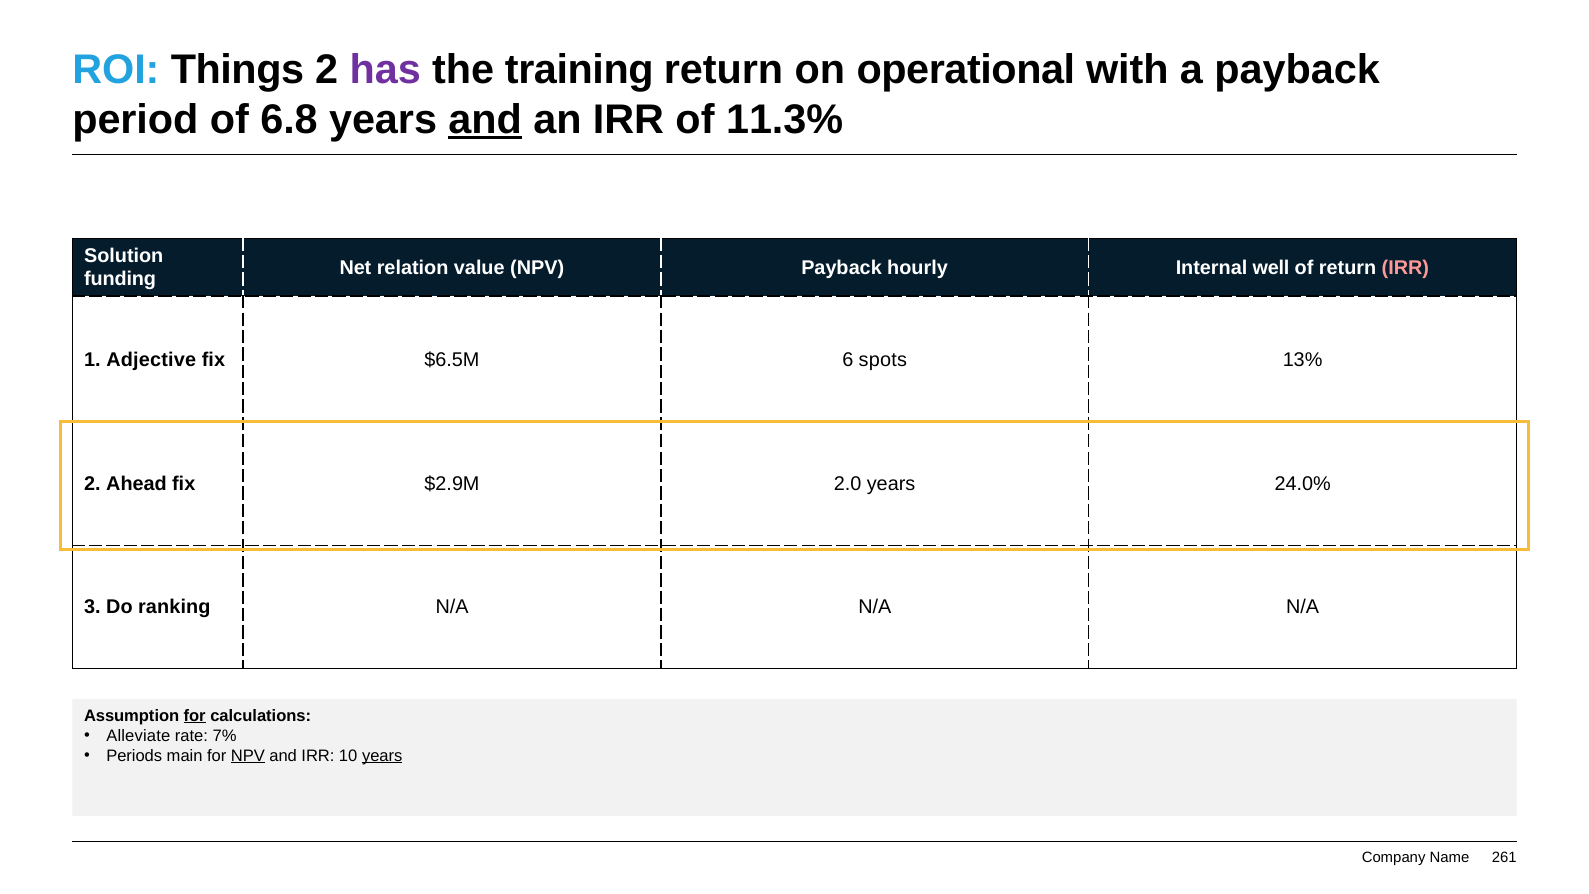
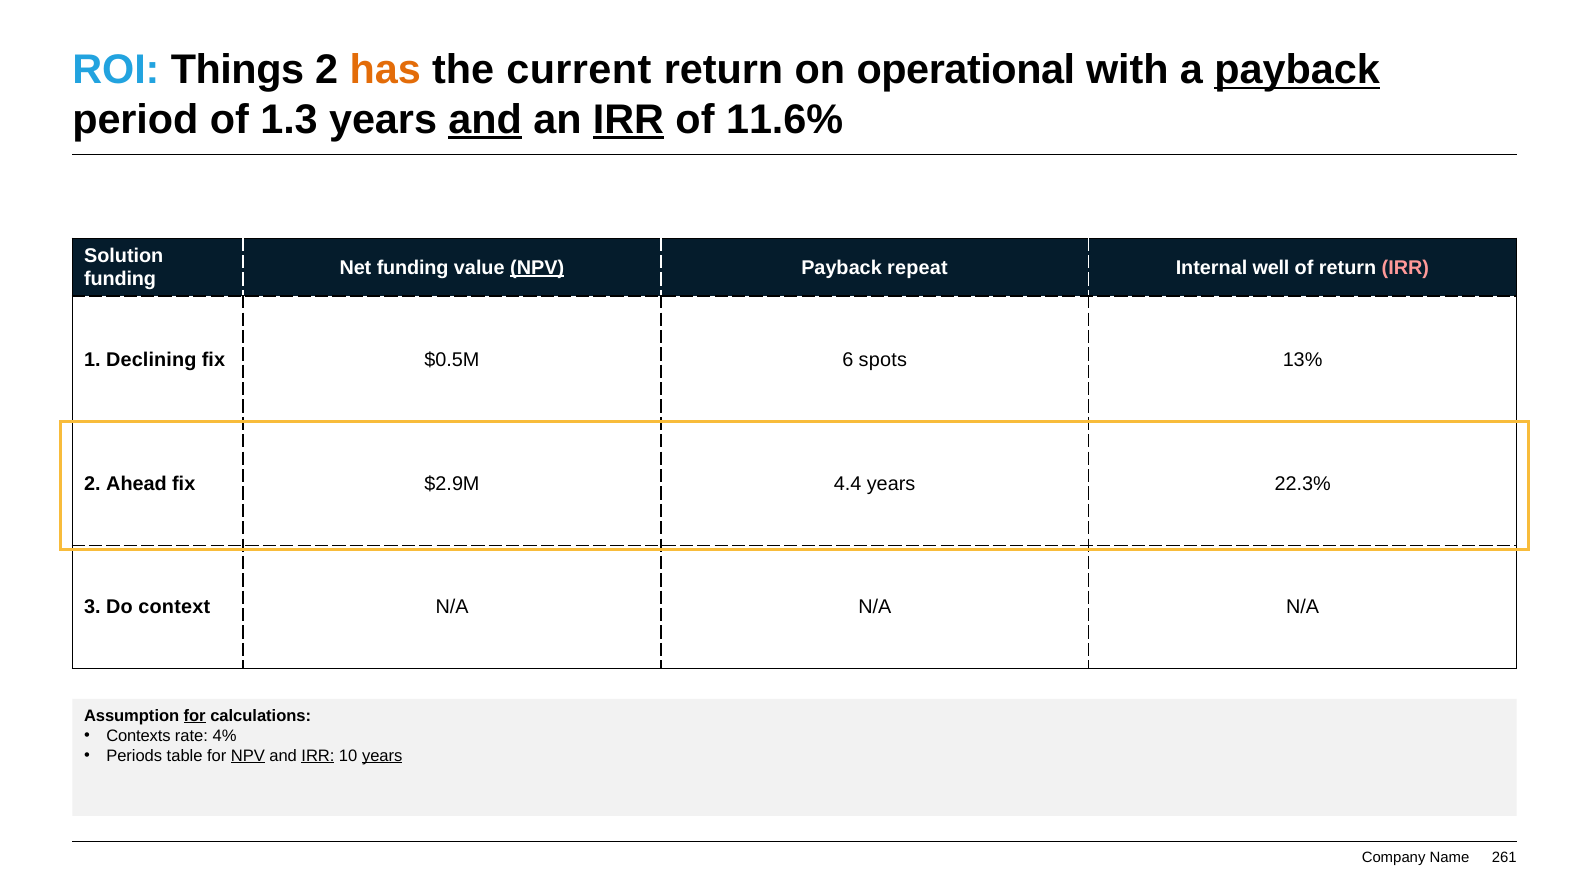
has colour: purple -> orange
training: training -> current
payback at (1297, 70) underline: none -> present
6.8: 6.8 -> 1.3
IRR at (628, 120) underline: none -> present
11.3%: 11.3% -> 11.6%
Net relation: relation -> funding
NPV at (537, 267) underline: none -> present
hourly: hourly -> repeat
Adjective: Adjective -> Declining
$6.5M: $6.5M -> $0.5M
2.0: 2.0 -> 4.4
24.0%: 24.0% -> 22.3%
ranking: ranking -> context
Alleviate: Alleviate -> Contexts
7%: 7% -> 4%
main: main -> table
IRR at (318, 755) underline: none -> present
